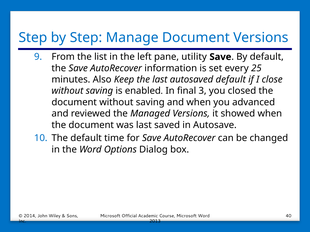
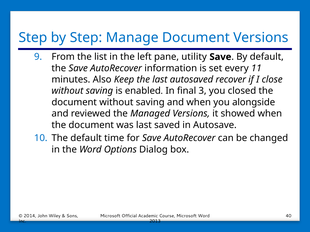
25: 25 -> 11
autosaved default: default -> recover
advanced: advanced -> alongside
